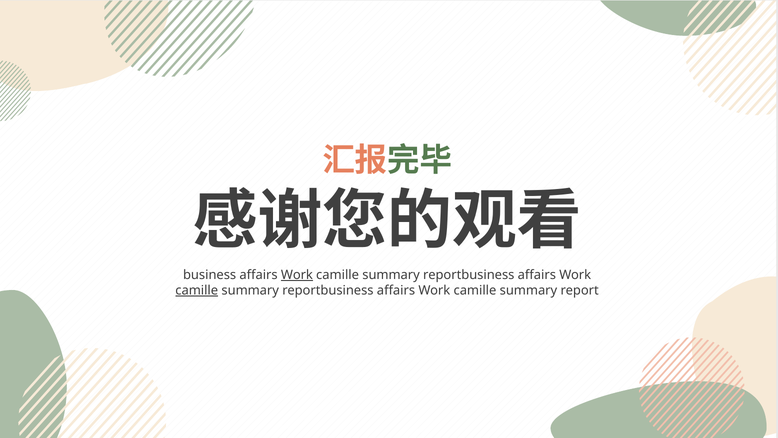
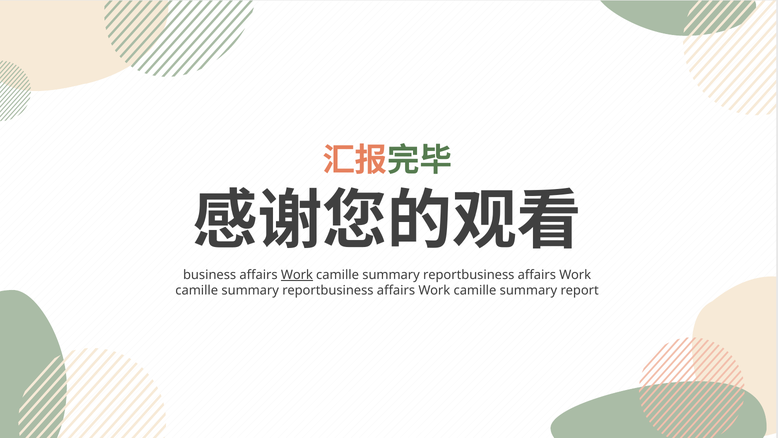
camille at (197, 290) underline: present -> none
